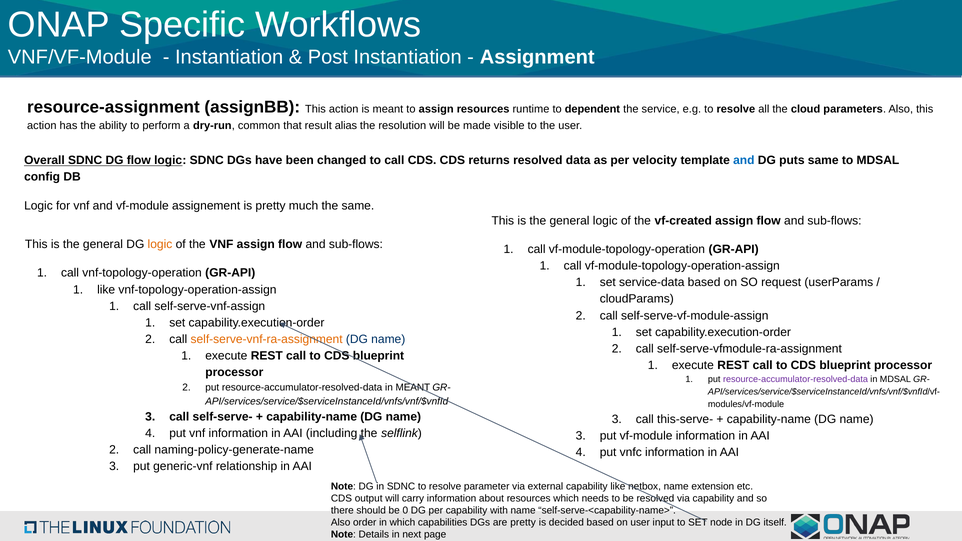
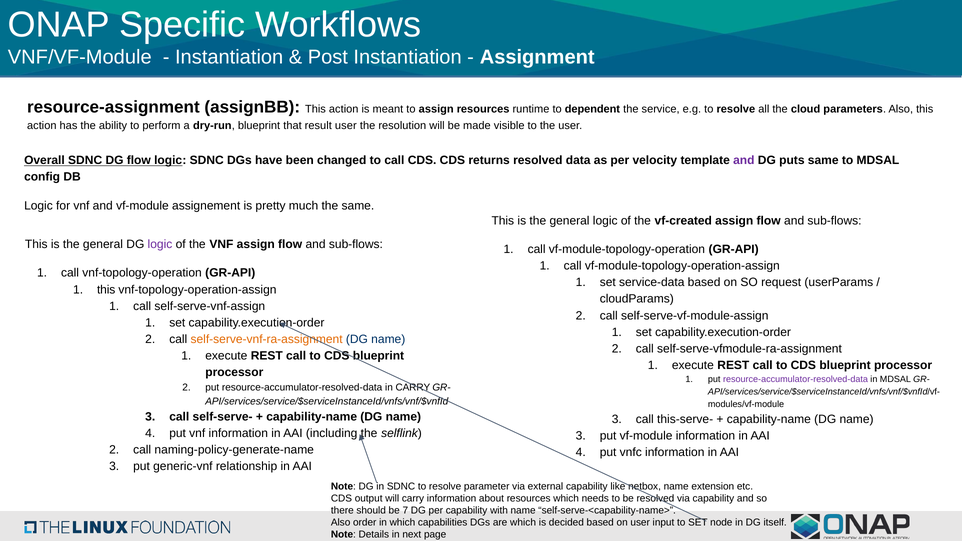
dry-run common: common -> blueprint
result alias: alias -> user
and at (744, 160) colour: blue -> purple
logic at (160, 244) colour: orange -> purple
1 like: like -> this
in MEANT: MEANT -> CARRY
0: 0 -> 7
are pretty: pretty -> which
